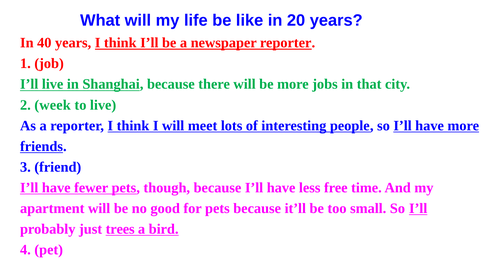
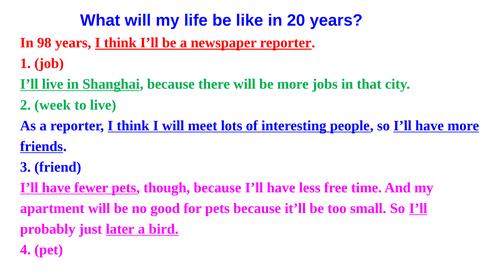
40: 40 -> 98
trees: trees -> later
